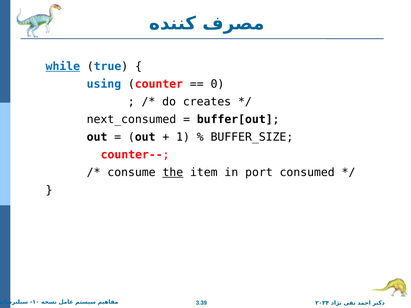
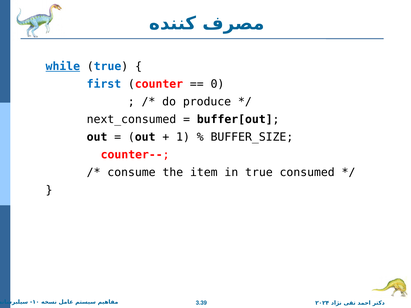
using: using -> first
creates: creates -> produce
the underline: present -> none
in port: port -> true
